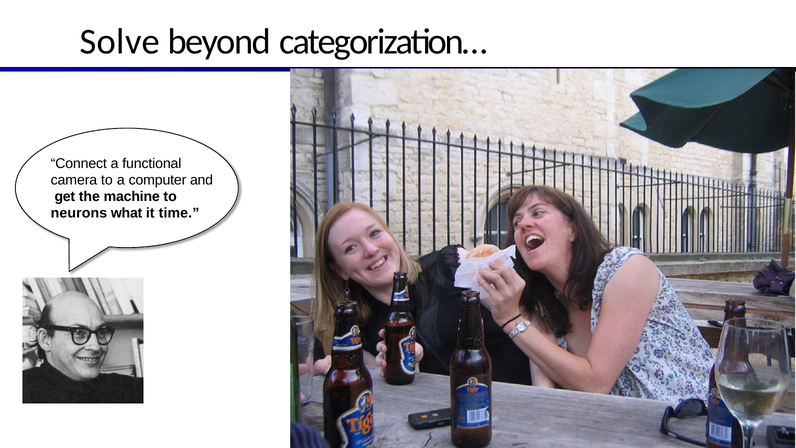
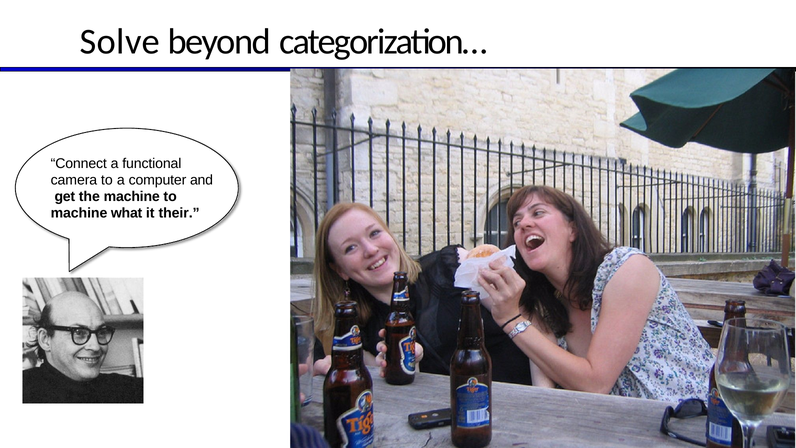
neurons at (79, 213): neurons -> machine
time: time -> their
